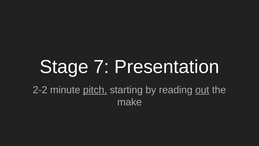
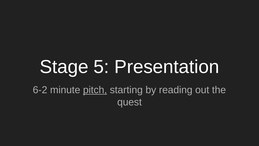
7: 7 -> 5
2-2: 2-2 -> 6-2
out underline: present -> none
make: make -> quest
